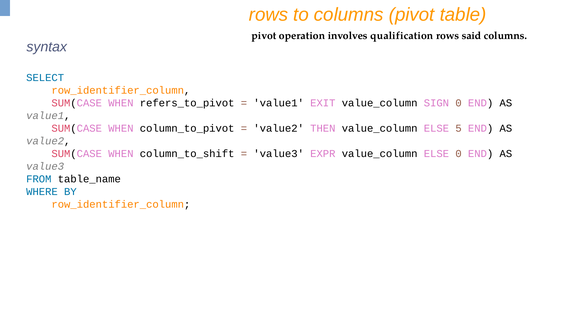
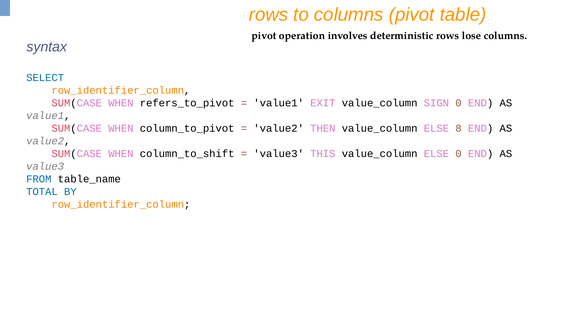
qualification: qualification -> deterministic
said: said -> lose
5: 5 -> 8
EXPR: EXPR -> THIS
WHERE: WHERE -> TOTAL
